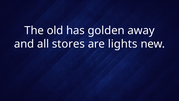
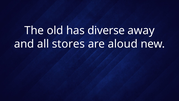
golden: golden -> diverse
lights: lights -> aloud
